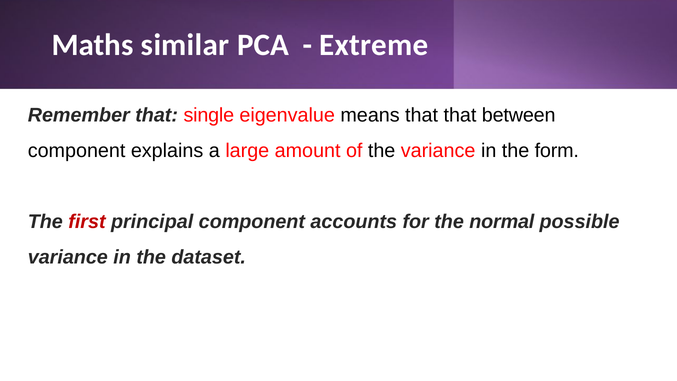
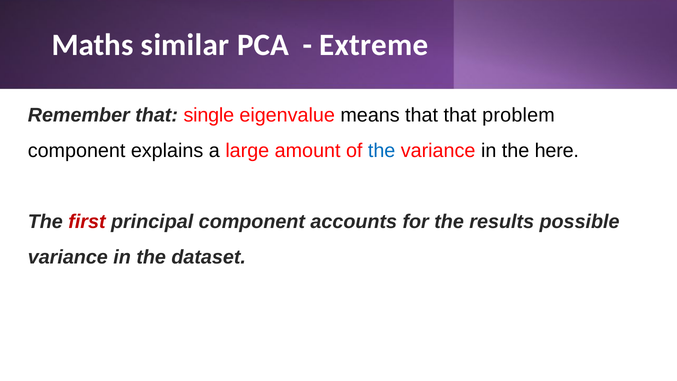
between: between -> problem
the at (382, 151) colour: black -> blue
form: form -> here
normal: normal -> results
